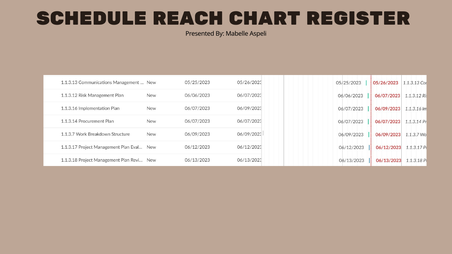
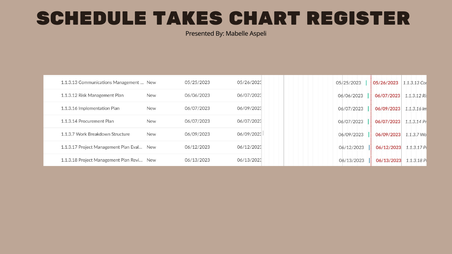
REACH: REACH -> TAKES
